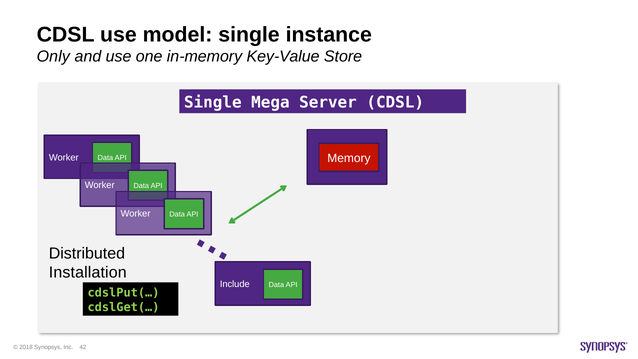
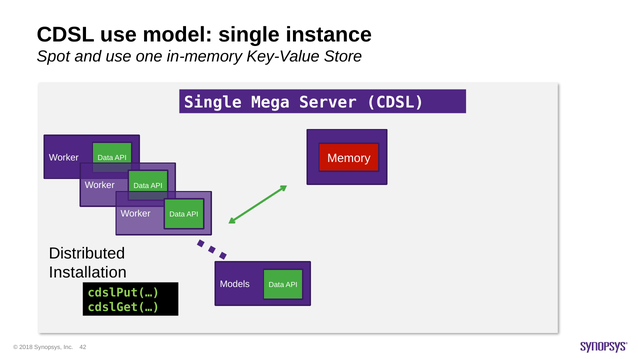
Only: Only -> Spot
Include: Include -> Models
